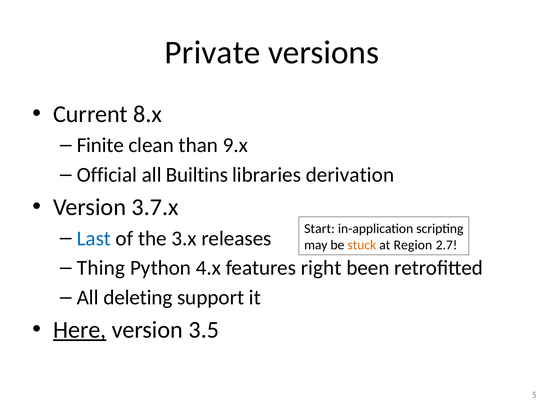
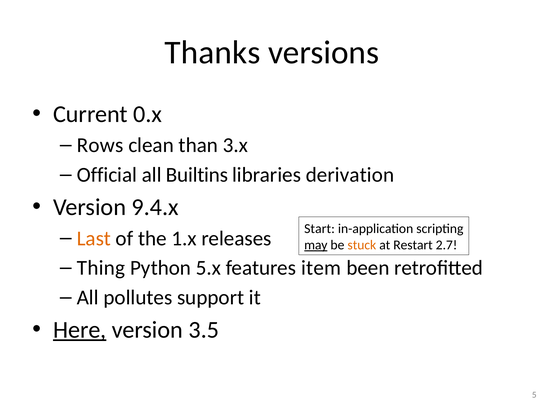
Private: Private -> Thanks
8.x: 8.x -> 0.x
Finite: Finite -> Rows
9.x: 9.x -> 3.x
3.7.x: 3.7.x -> 9.4.x
Last colour: blue -> orange
3.x: 3.x -> 1.x
may underline: none -> present
Region: Region -> Restart
4.x: 4.x -> 5.x
right: right -> item
deleting: deleting -> pollutes
